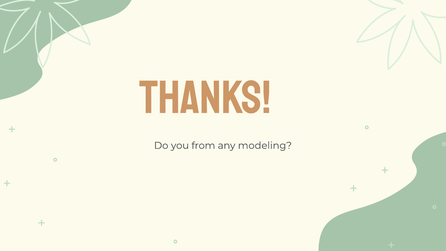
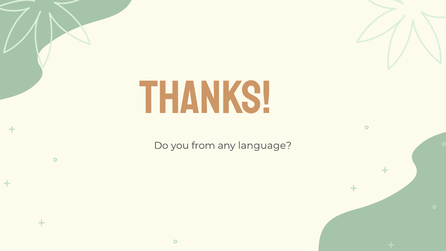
modeling: modeling -> language
